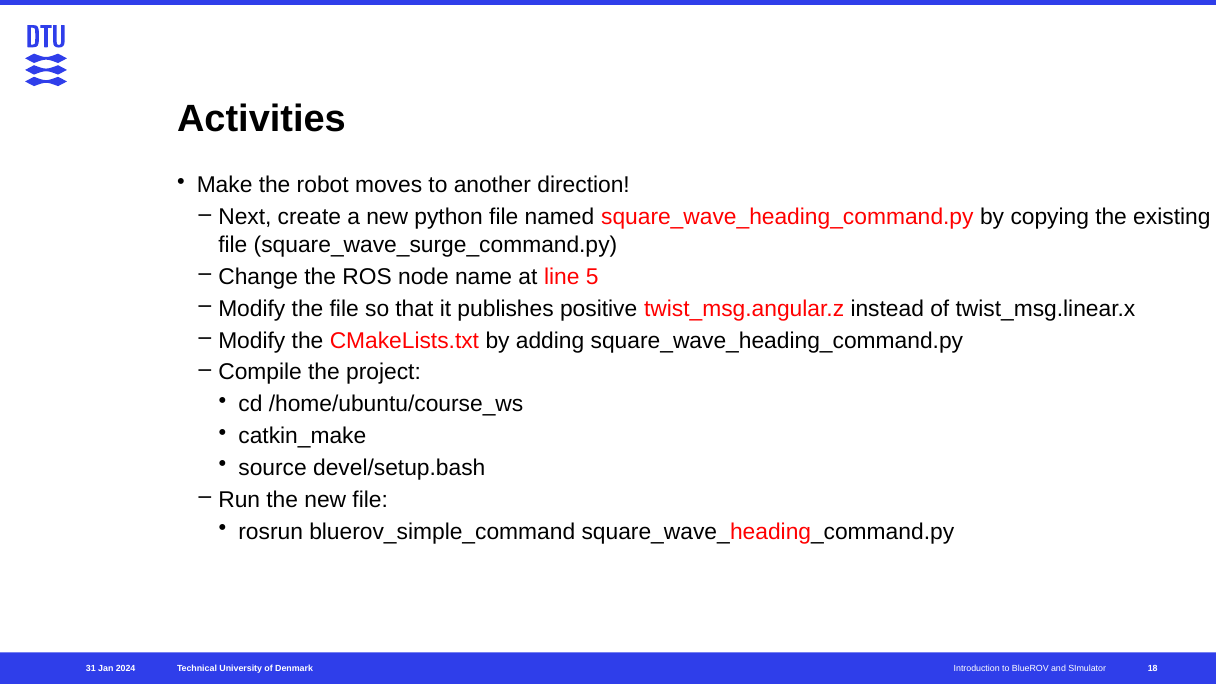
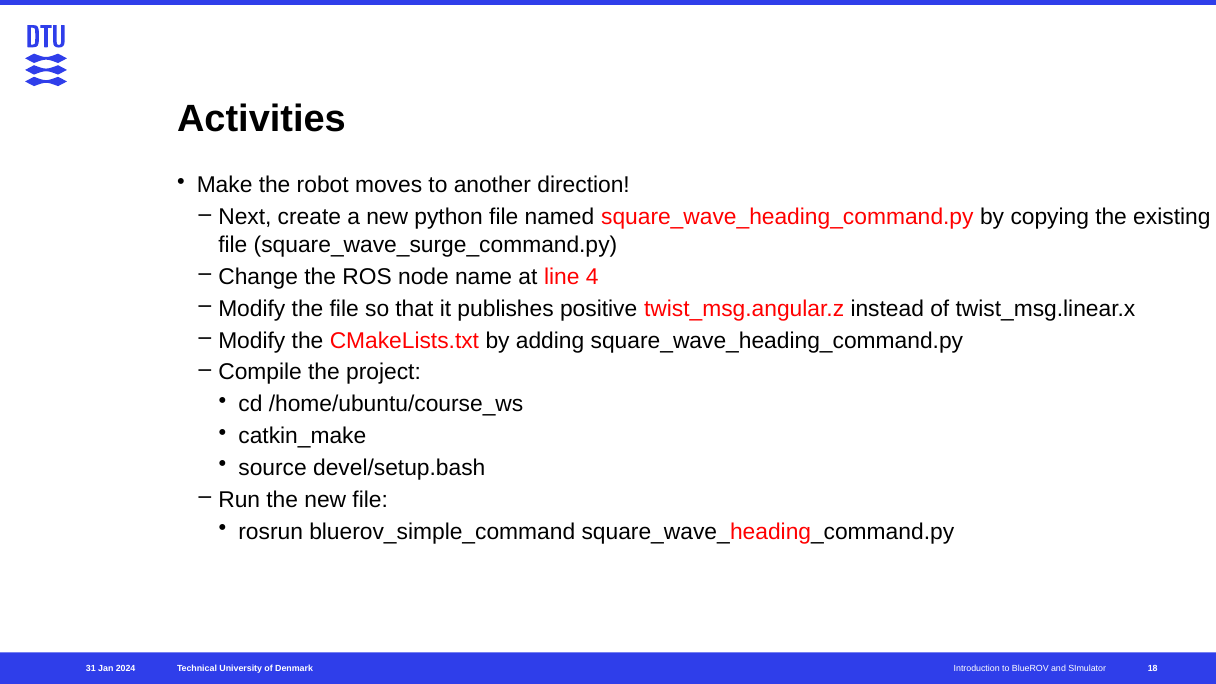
5: 5 -> 4
